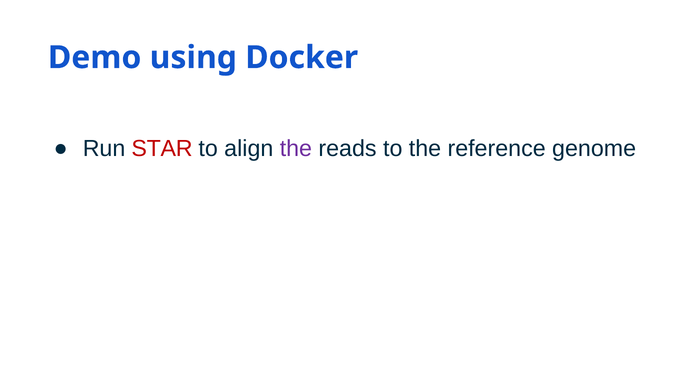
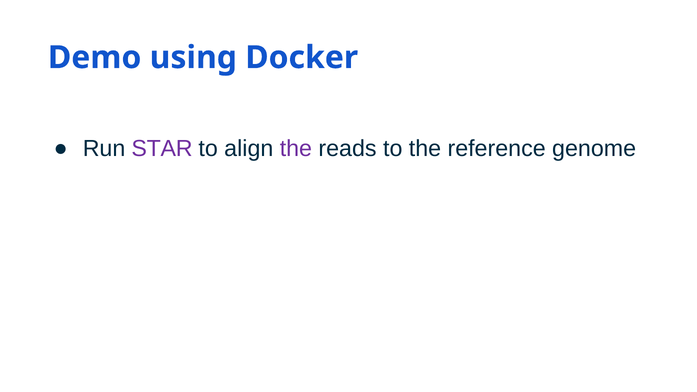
STAR colour: red -> purple
